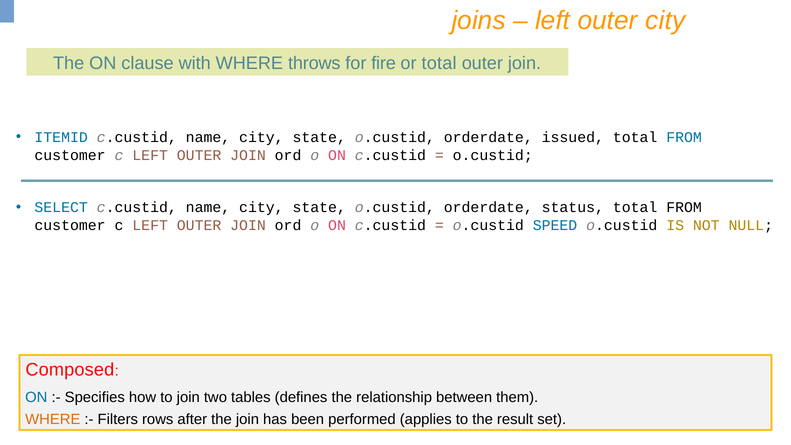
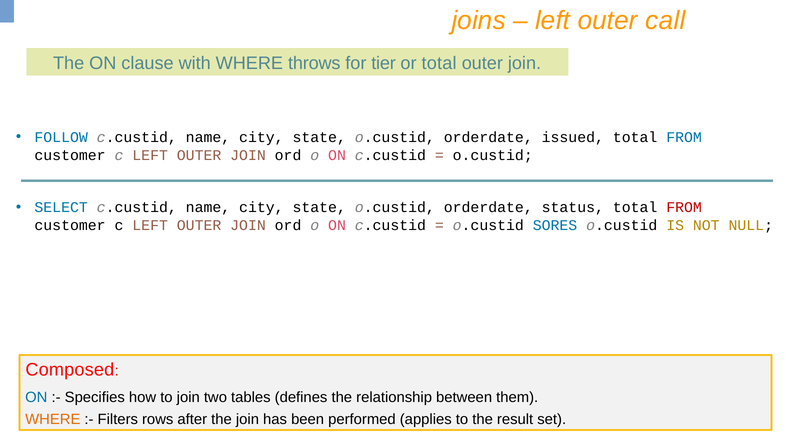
outer city: city -> call
fire: fire -> tier
ITEMID: ITEMID -> FOLLOW
FROM at (684, 207) colour: black -> red
SPEED: SPEED -> SORES
